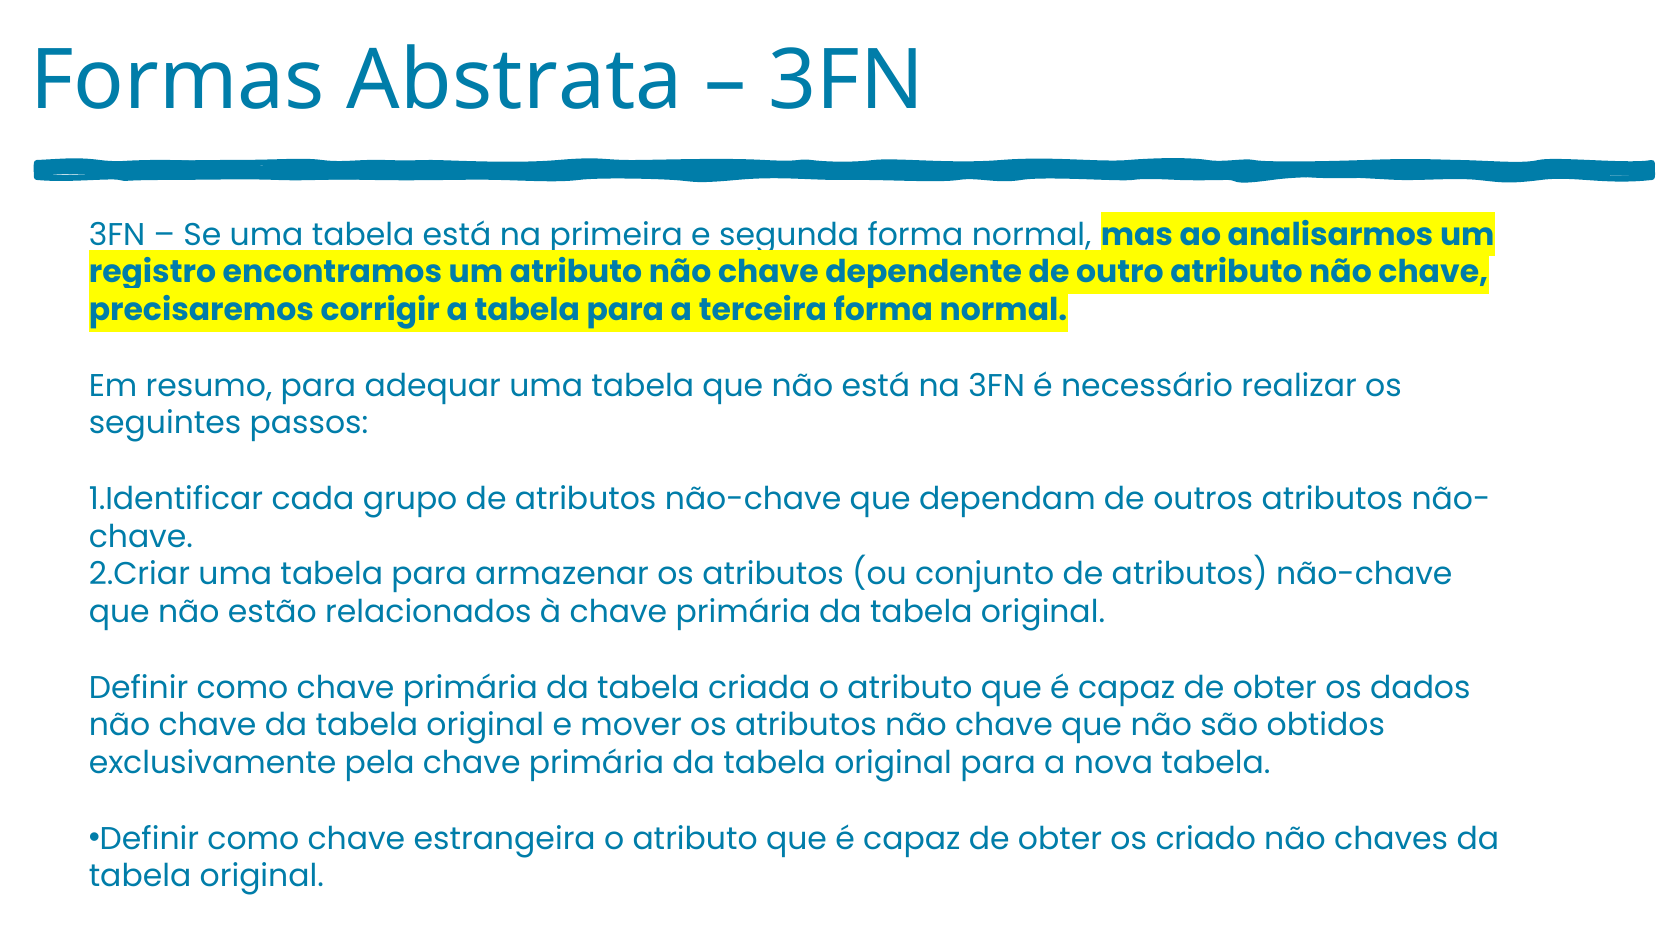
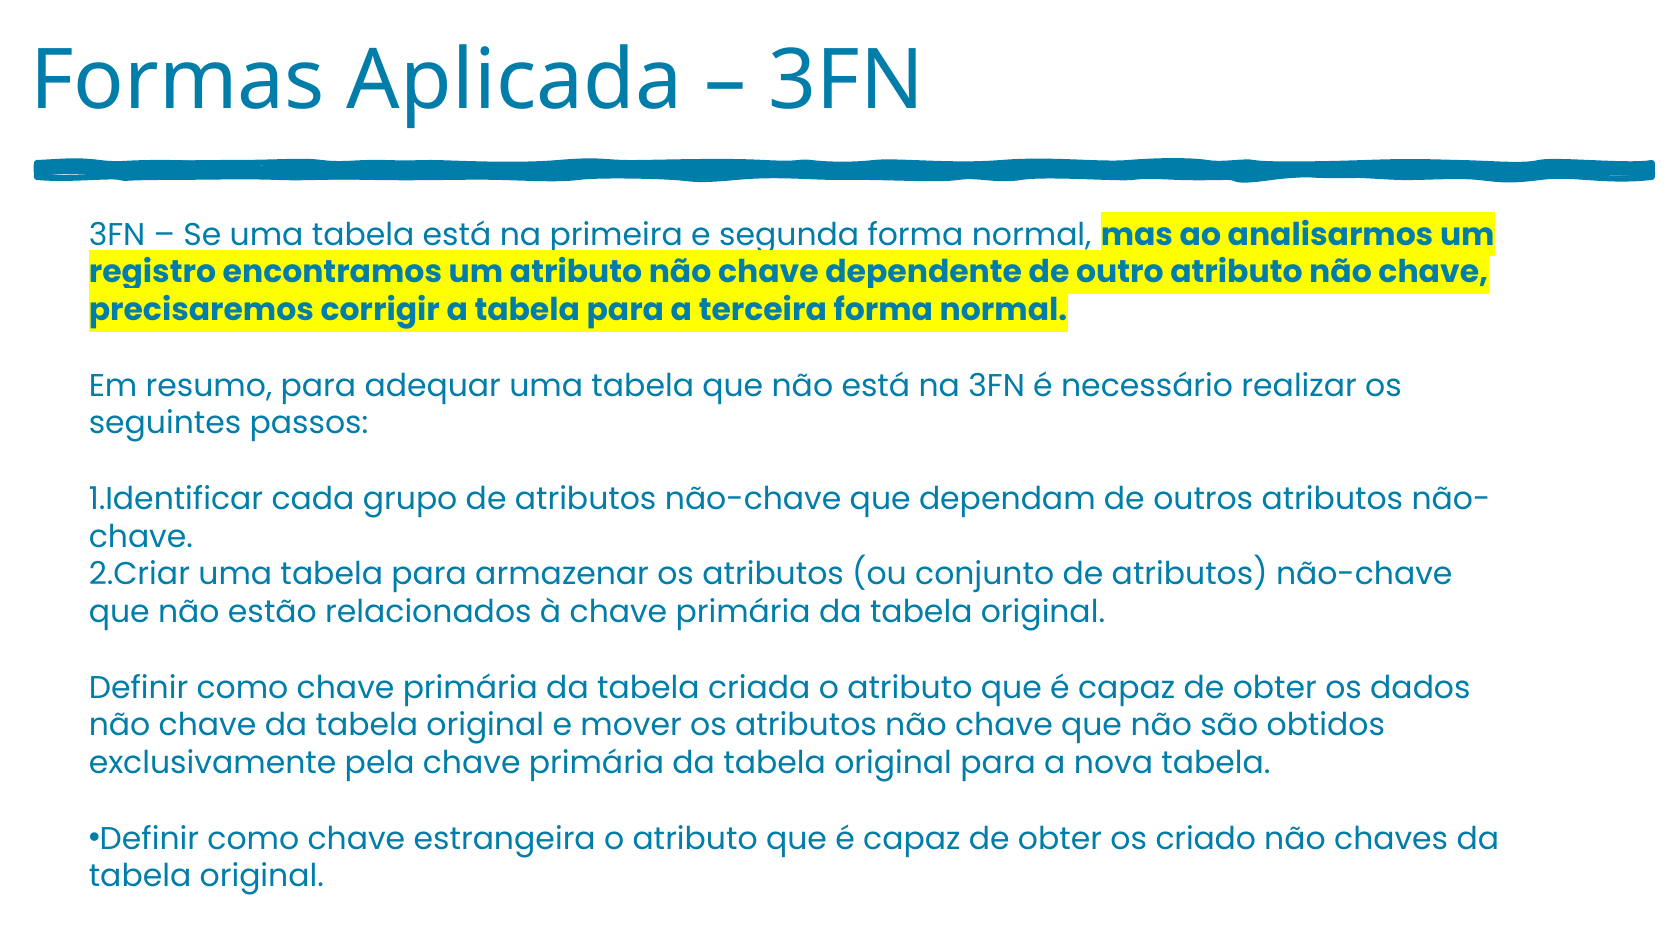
Abstrata: Abstrata -> Aplicada
